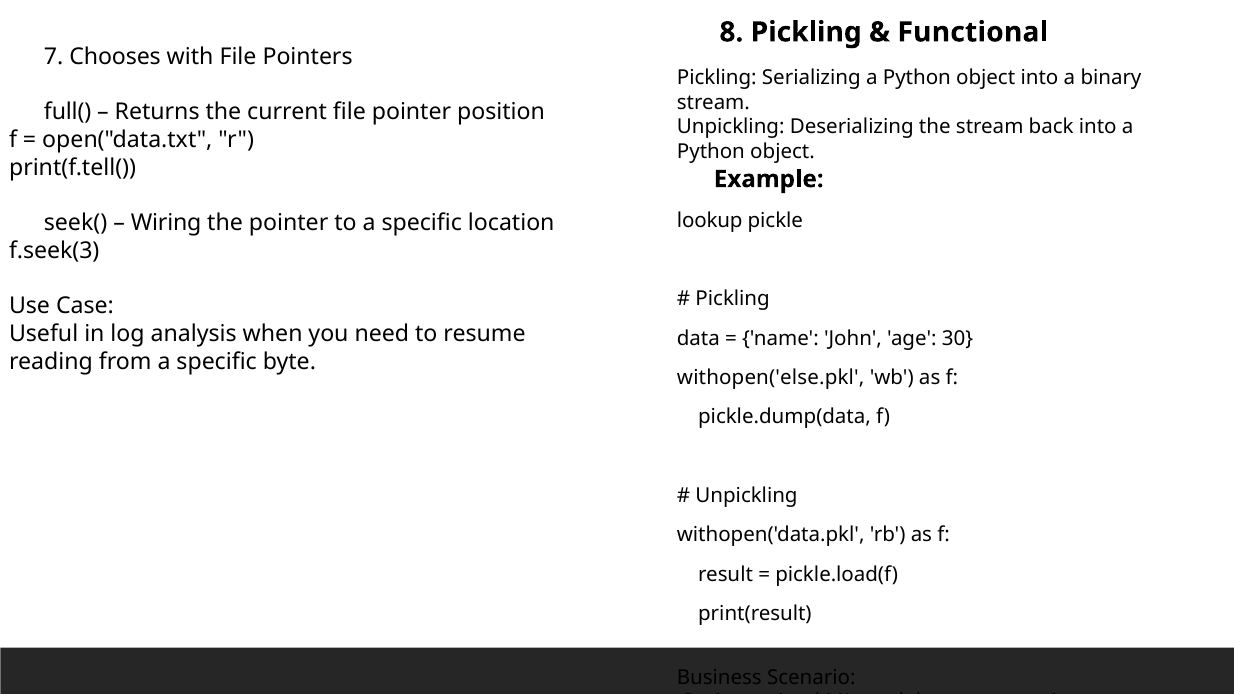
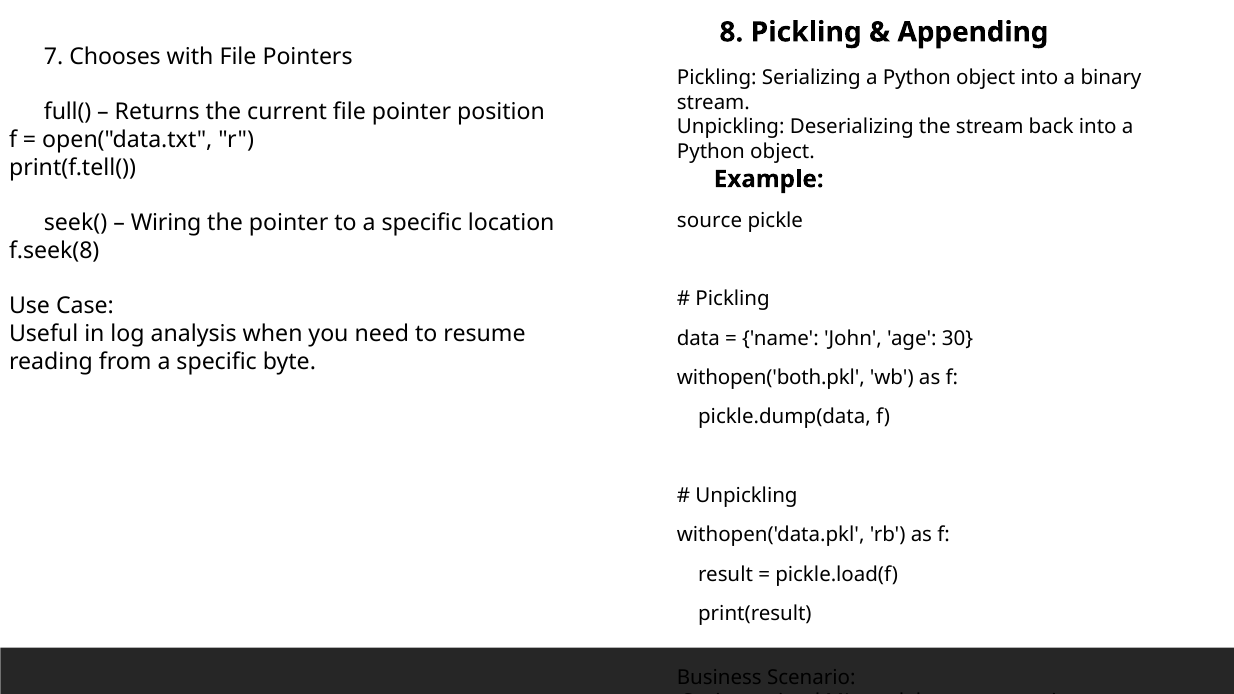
Functional: Functional -> Appending
lookup: lookup -> source
f.seek(3: f.seek(3 -> f.seek(8
withopen('else.pkl: withopen('else.pkl -> withopen('both.pkl
